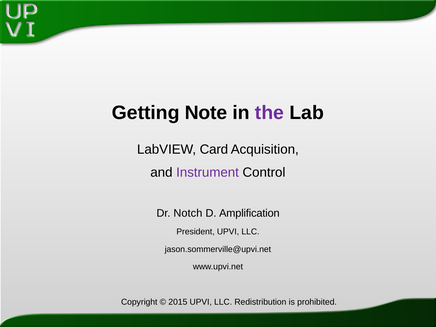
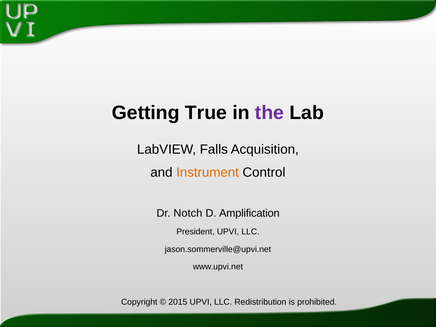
Note: Note -> True
Card: Card -> Falls
Instrument colour: purple -> orange
